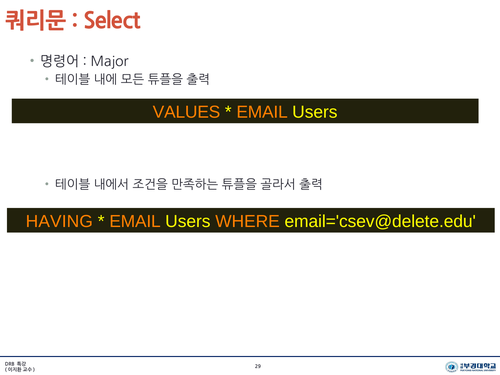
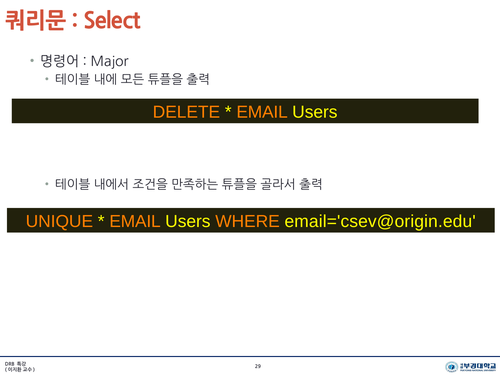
VALUES: VALUES -> DELETE
HAVING: HAVING -> UNIQUE
email='csev@delete.edu: email='csev@delete.edu -> email='csev@origin.edu
